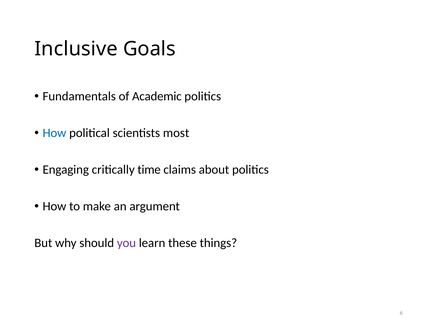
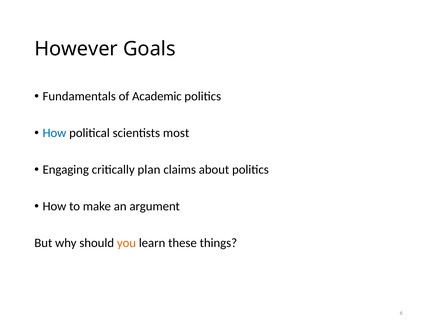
Inclusive: Inclusive -> However
time: time -> plan
you colour: purple -> orange
